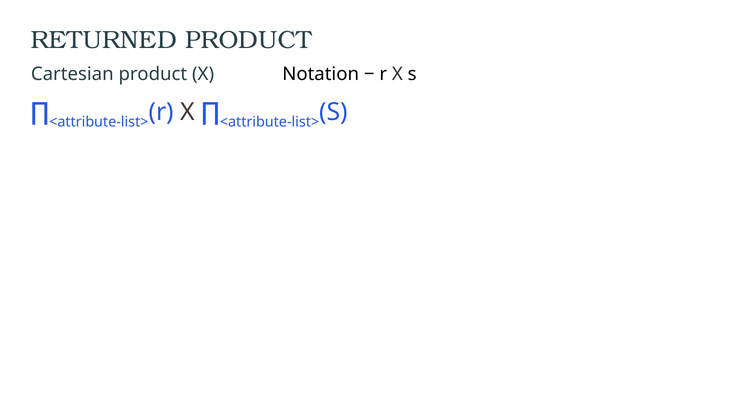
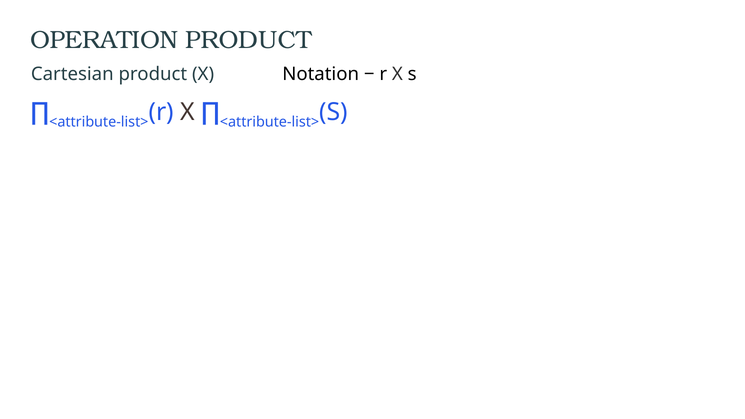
RETURNED: RETURNED -> OPERATION
